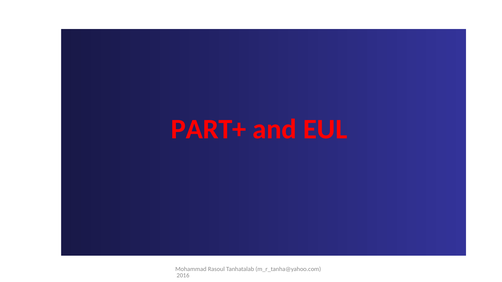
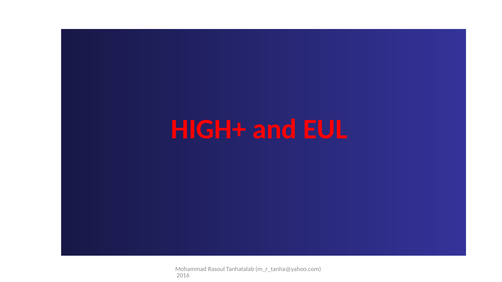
PART+: PART+ -> HIGH+
